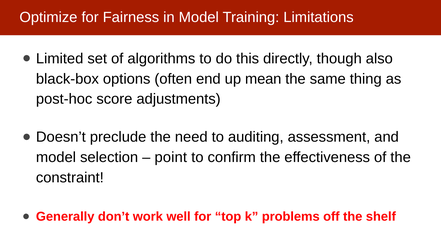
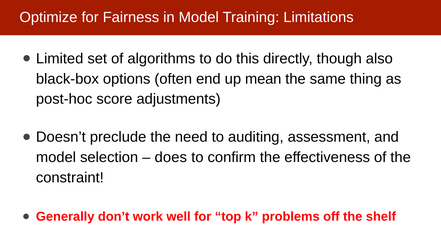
point: point -> does
